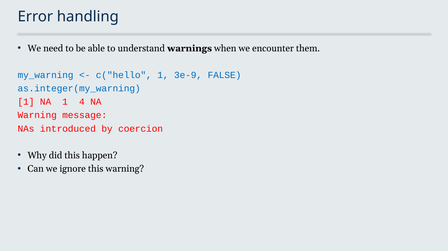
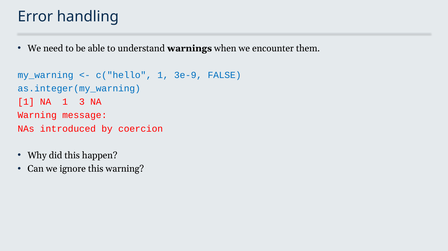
4: 4 -> 3
